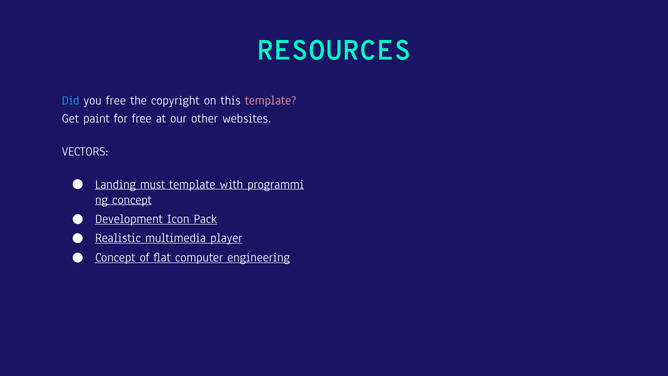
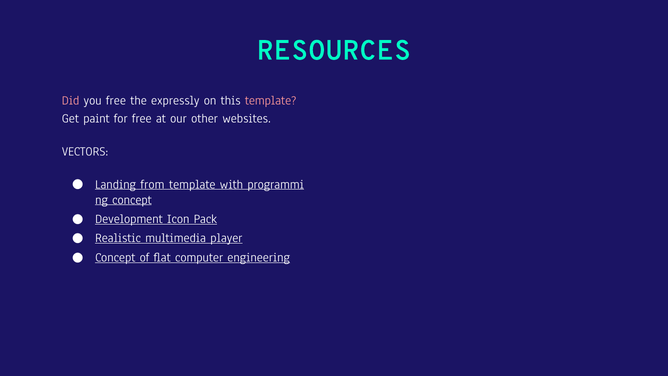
Did colour: light blue -> pink
copyright: copyright -> expressly
must: must -> from
